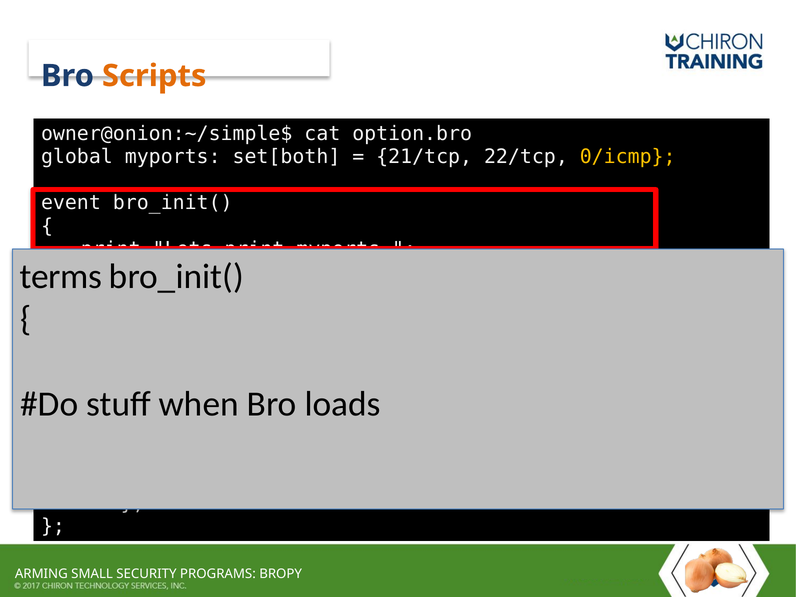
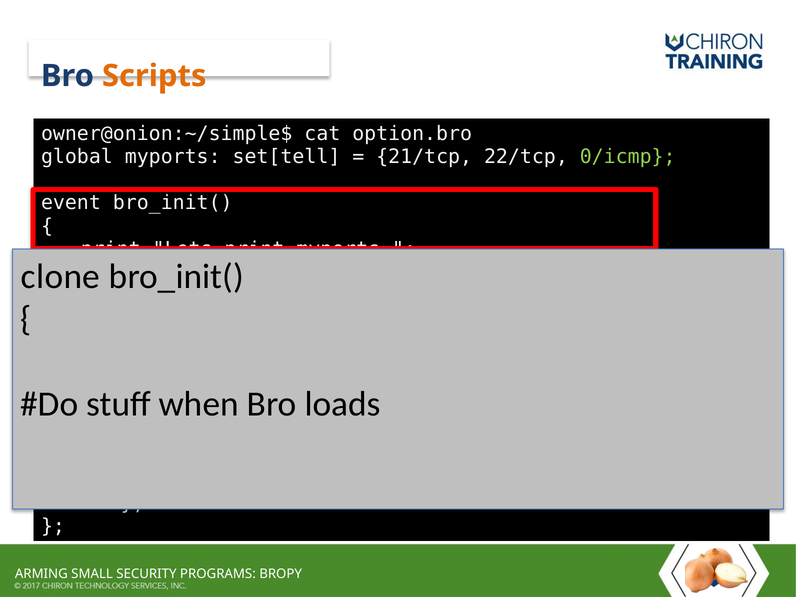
set[both: set[both -> set[tell
0/icmp colour: yellow -> light green
terms: terms -> clone
